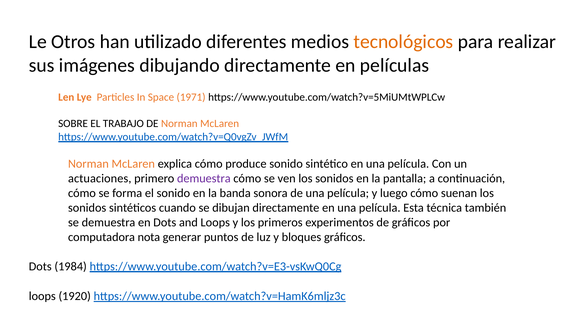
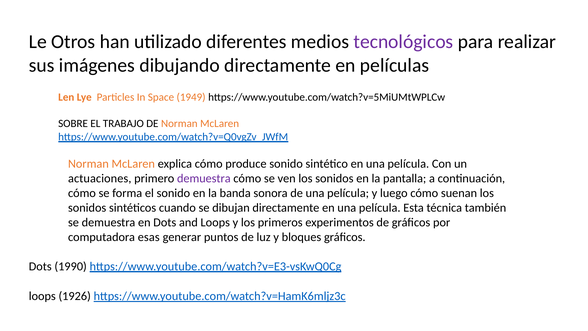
tecnológicos colour: orange -> purple
1971: 1971 -> 1949
nota: nota -> esas
1984: 1984 -> 1990
1920: 1920 -> 1926
